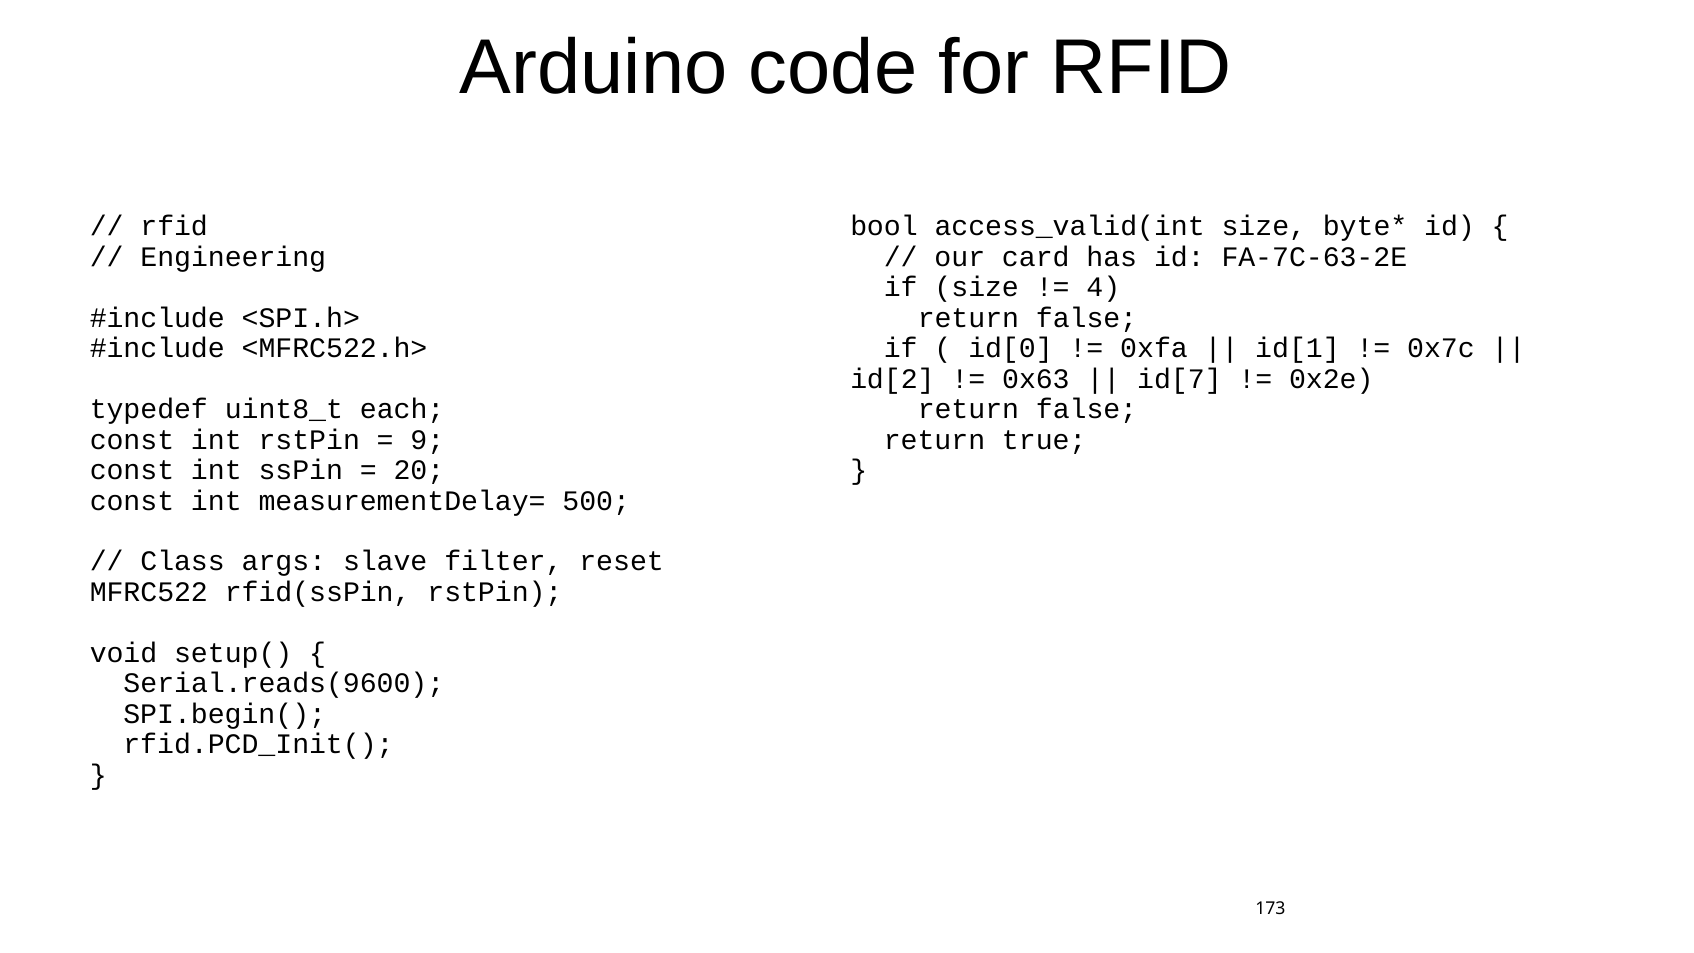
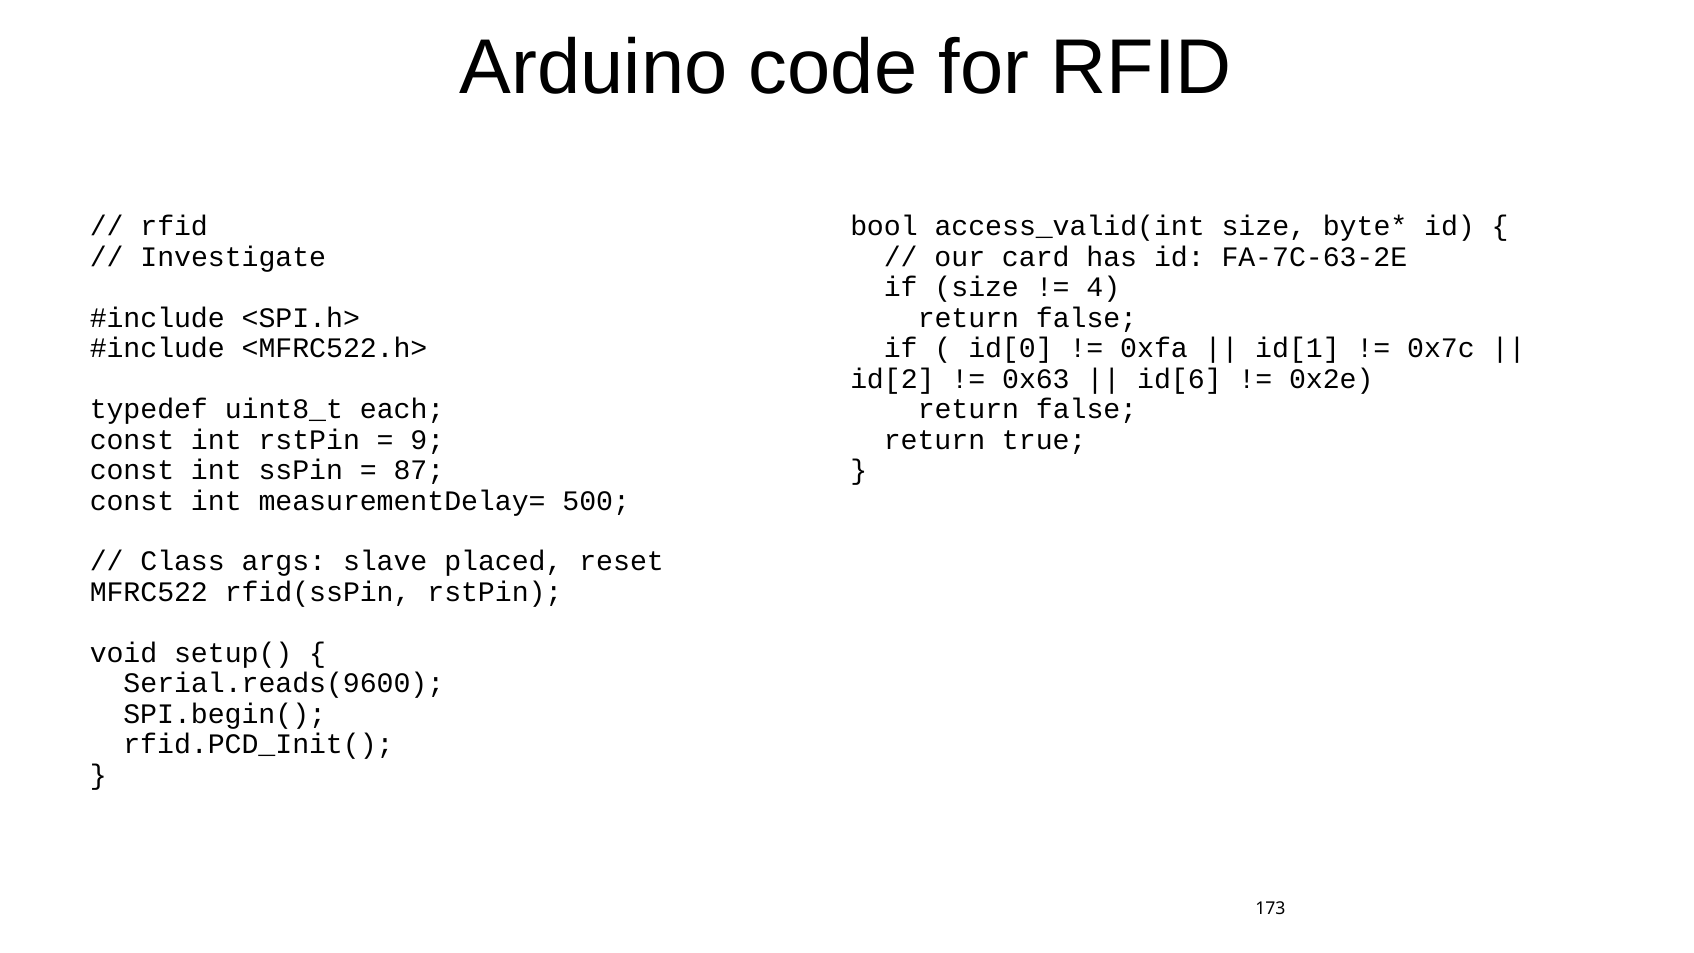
Engineering: Engineering -> Investigate
id[7: id[7 -> id[6
20: 20 -> 87
filter: filter -> placed
